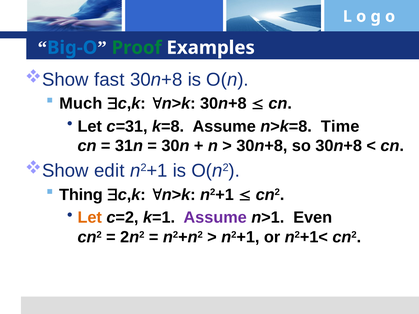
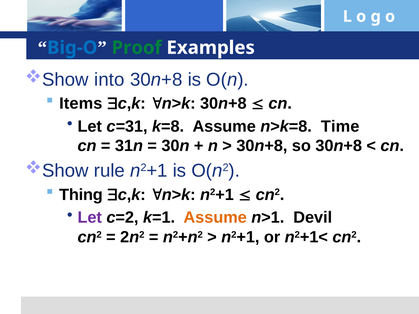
fast: fast -> into
Much: Much -> Items
edit: edit -> rule
Let at (90, 218) colour: orange -> purple
Assume at (215, 218) colour: purple -> orange
Even: Even -> Devil
